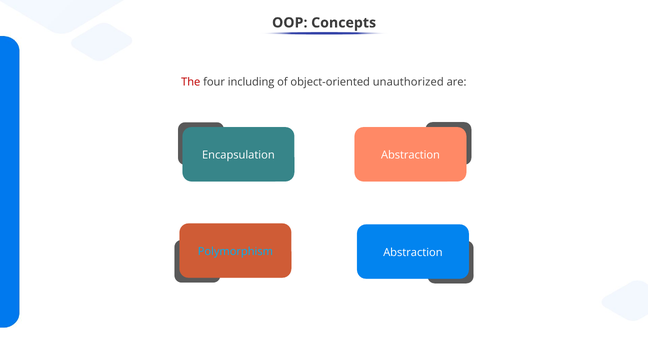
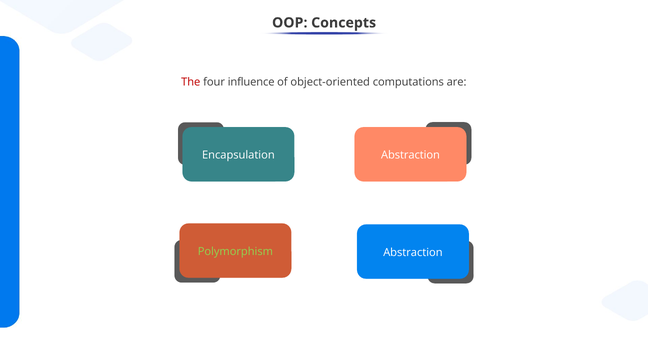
including: including -> influence
unauthorized: unauthorized -> computations
Polymorphism colour: light blue -> light green
